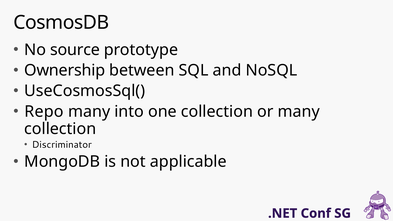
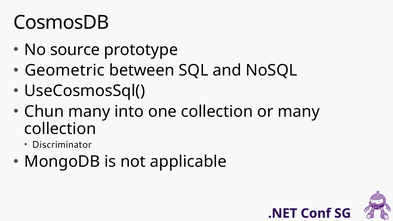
Ownership: Ownership -> Geometric
Repo: Repo -> Chun
